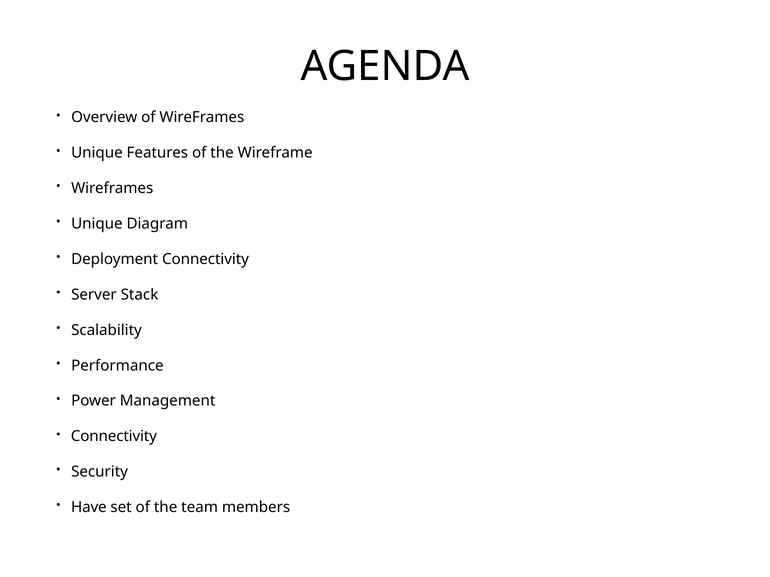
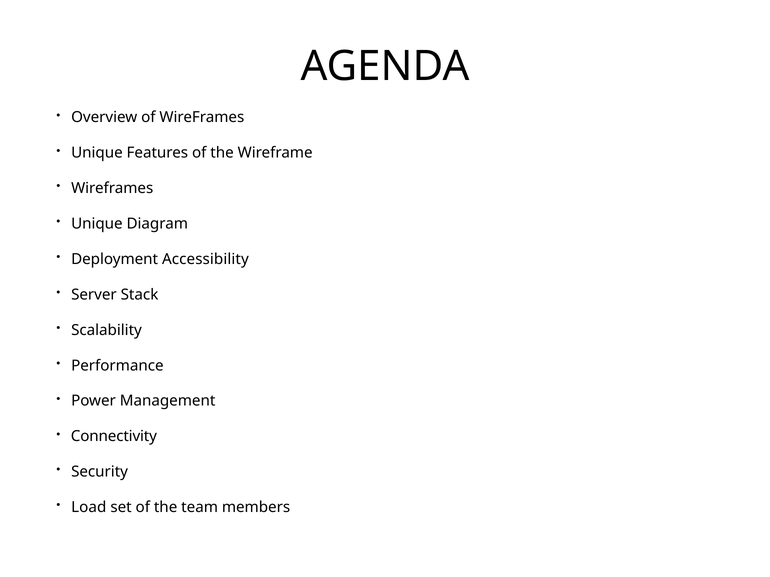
Deployment Connectivity: Connectivity -> Accessibility
Have: Have -> Load
